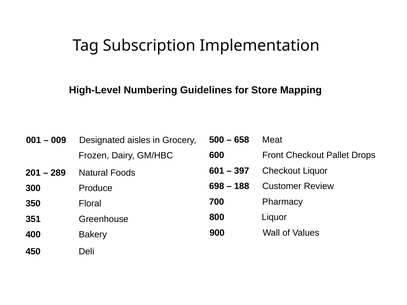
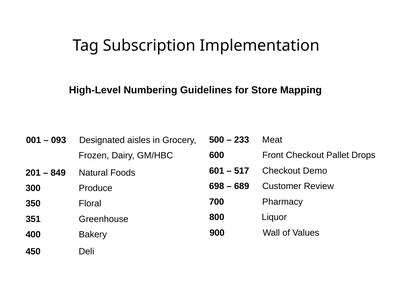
658: 658 -> 233
009: 009 -> 093
397: 397 -> 517
Checkout Liquor: Liquor -> Demo
289: 289 -> 849
188: 188 -> 689
